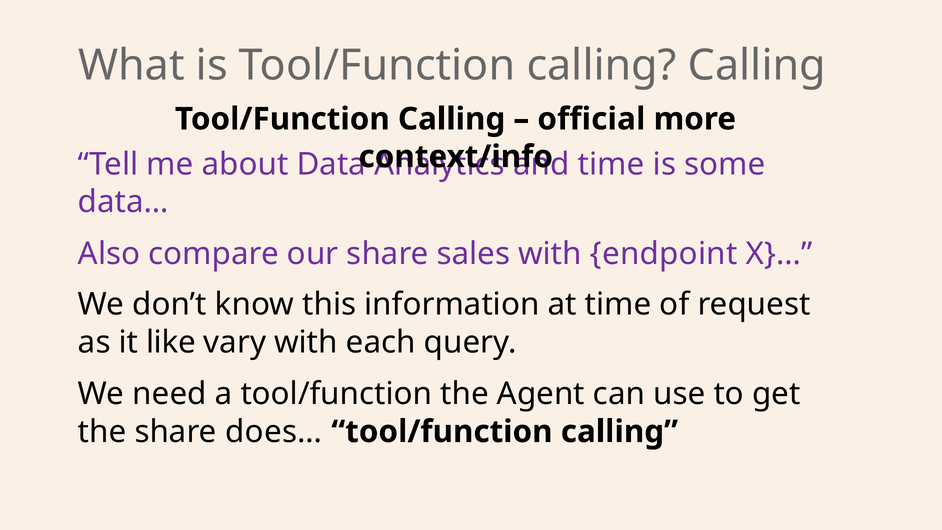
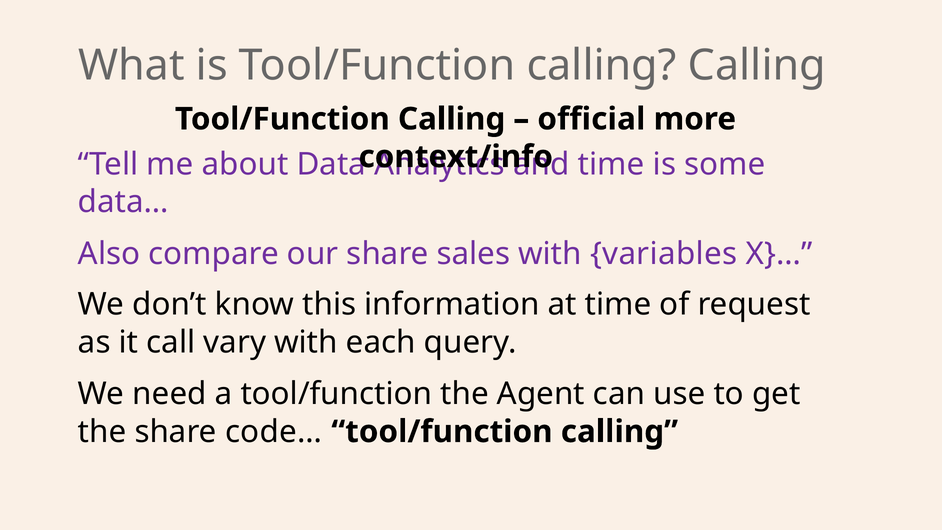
endpoint: endpoint -> variables
like: like -> call
does…: does… -> code…
